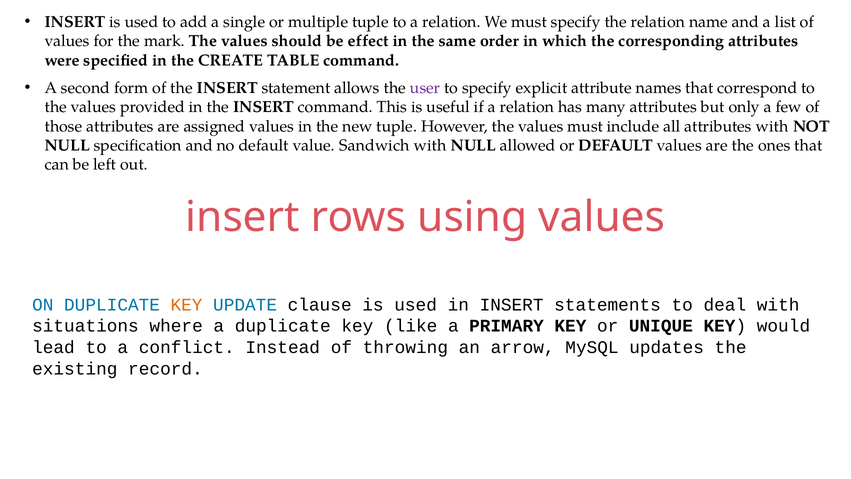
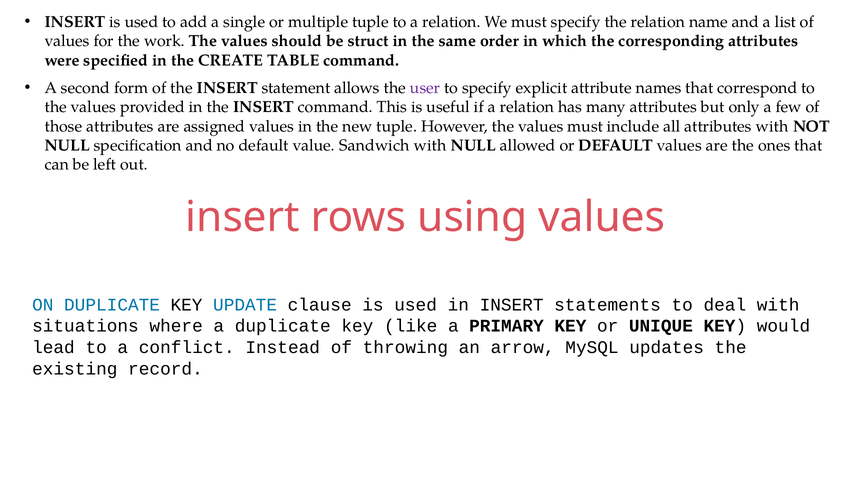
mark: mark -> work
effect: effect -> struct
KEY at (187, 305) colour: orange -> black
